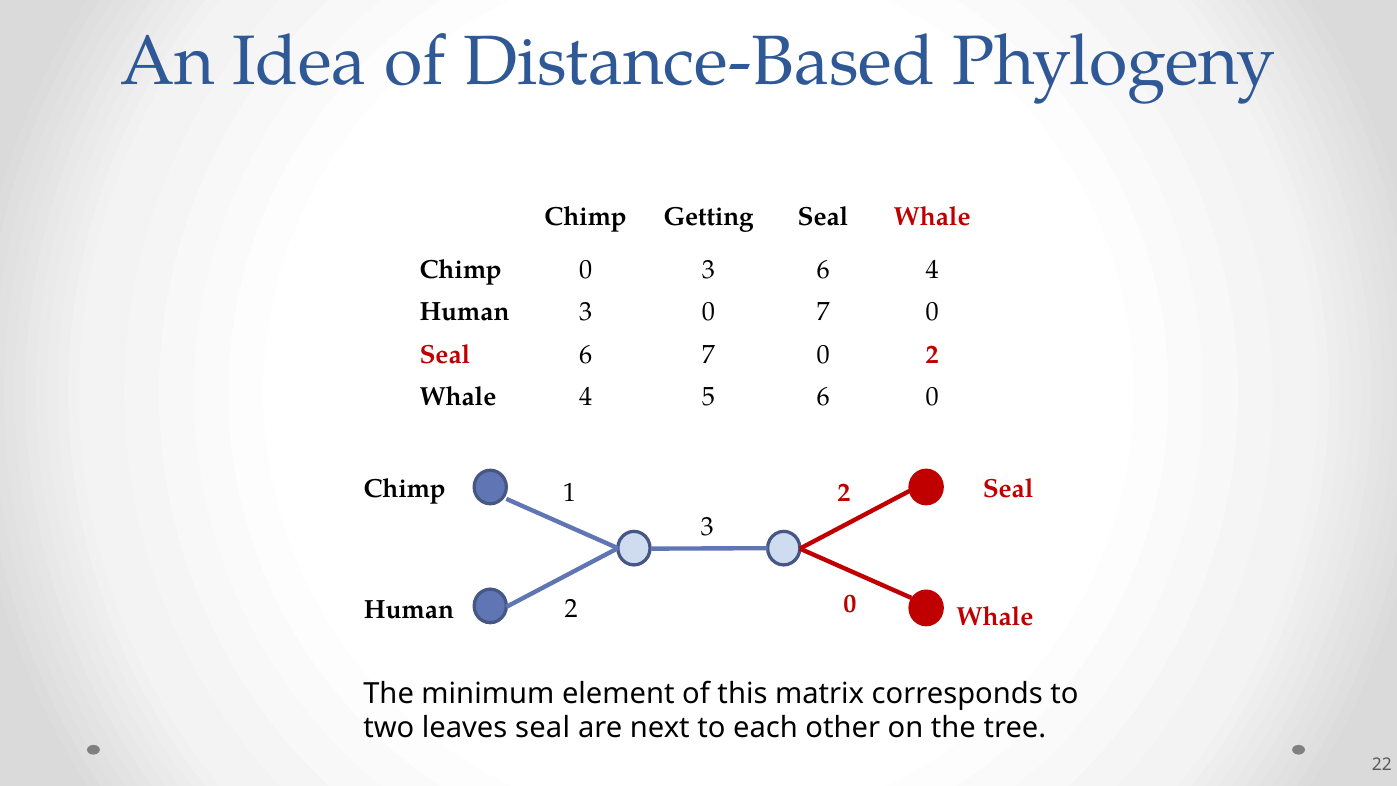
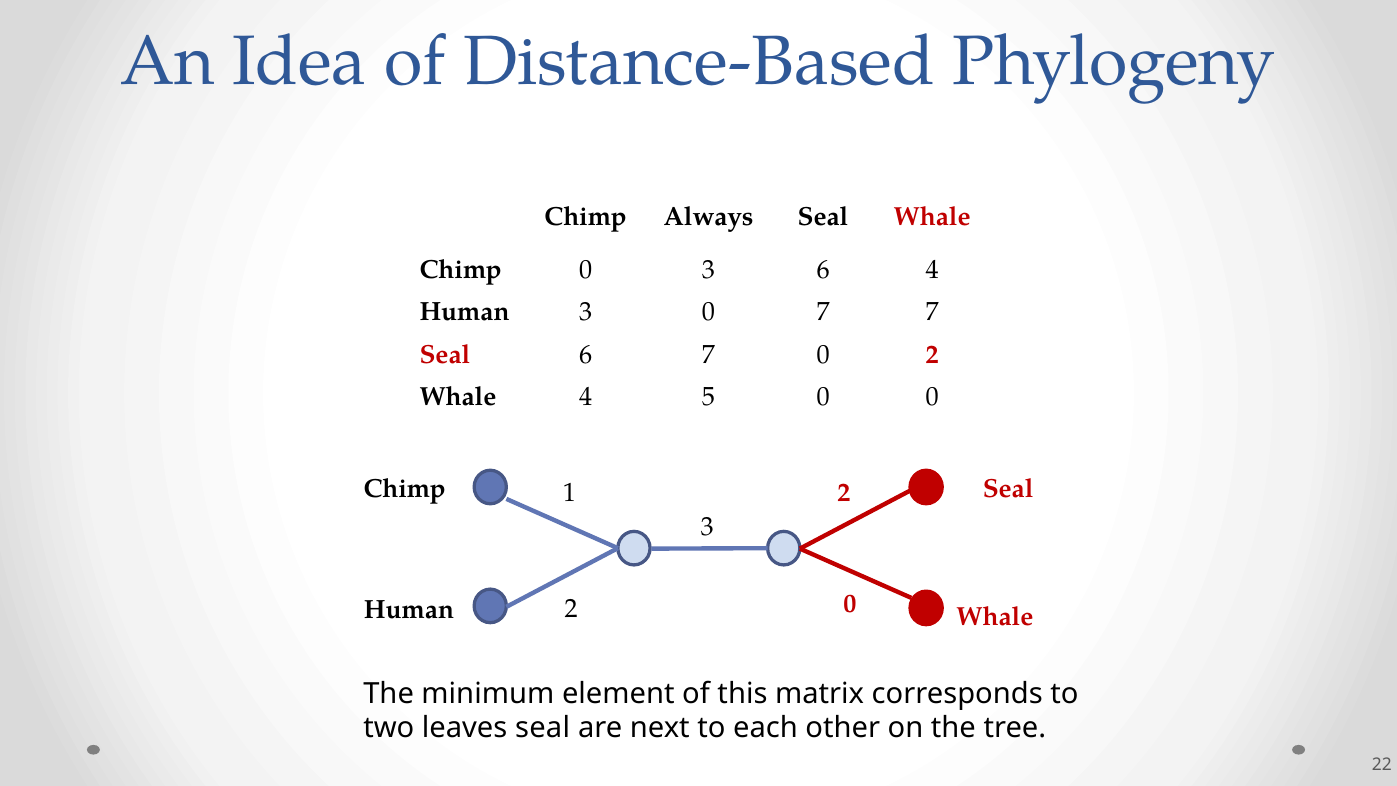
Getting: Getting -> Always
0 7 0: 0 -> 7
5 6: 6 -> 0
